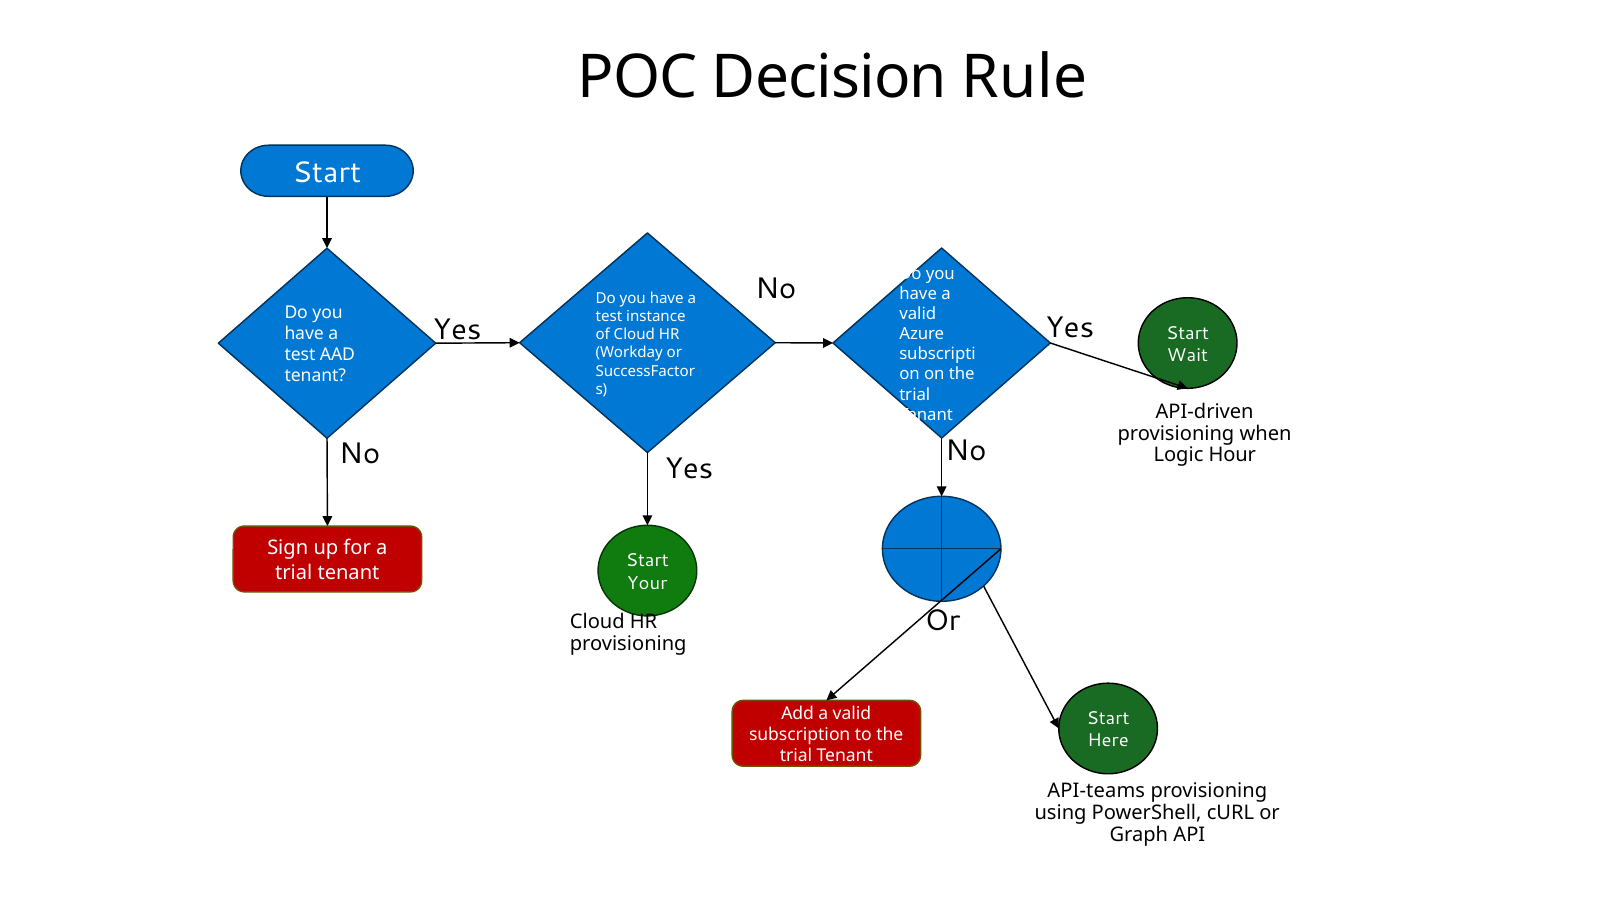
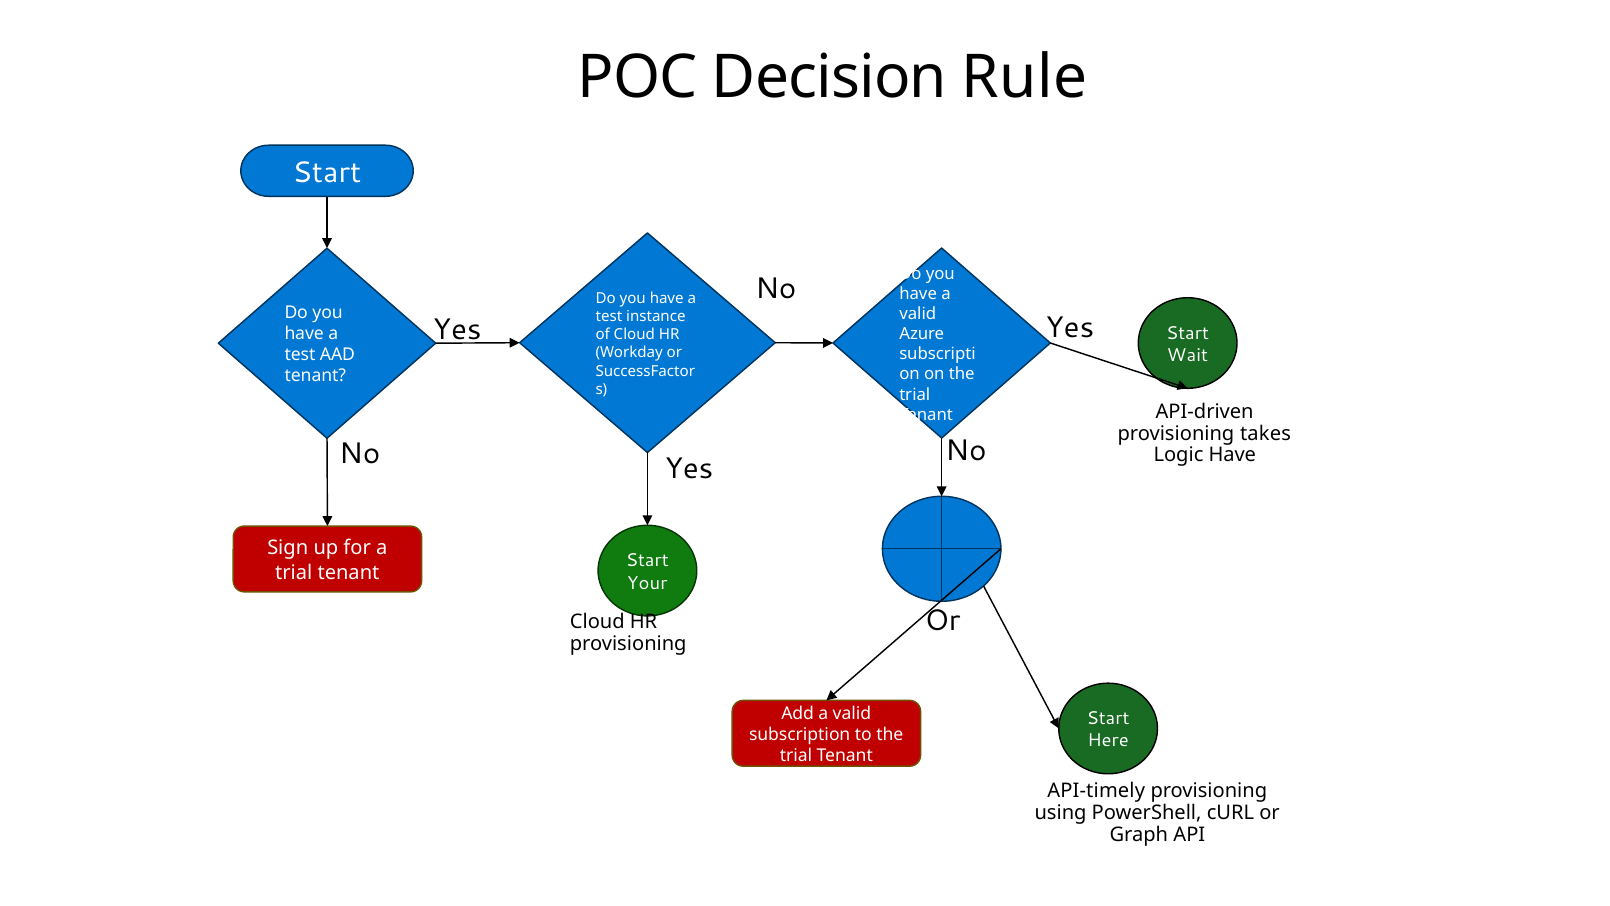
when: when -> takes
Logic Hour: Hour -> Have
API-teams: API-teams -> API-timely
